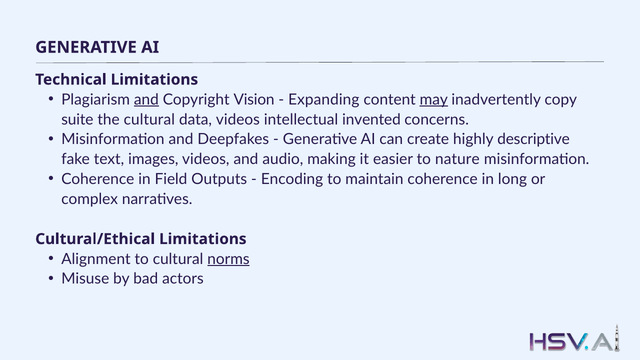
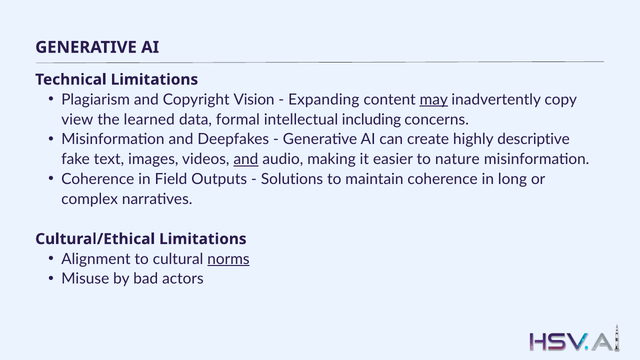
and at (146, 100) underline: present -> none
suite: suite -> view
the cultural: cultural -> learned
data videos: videos -> formal
invented: invented -> including
and at (246, 159) underline: none -> present
Encoding: Encoding -> Solutions
